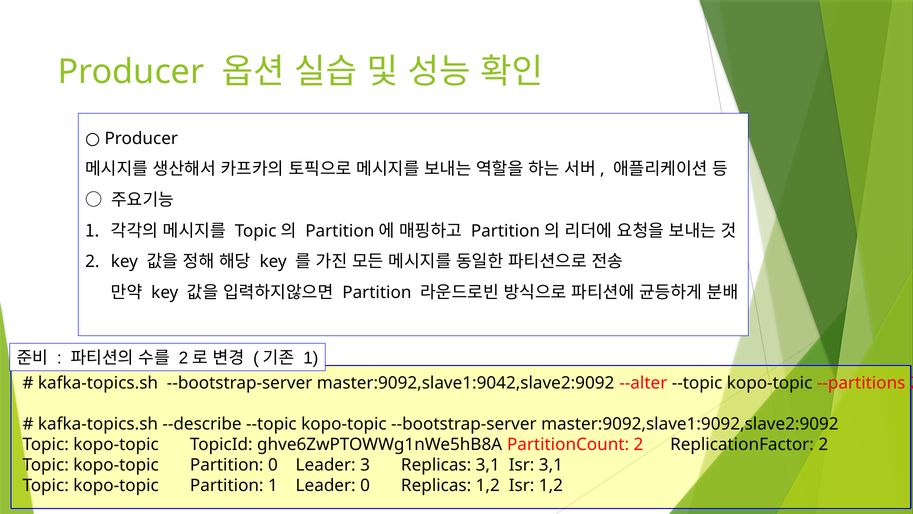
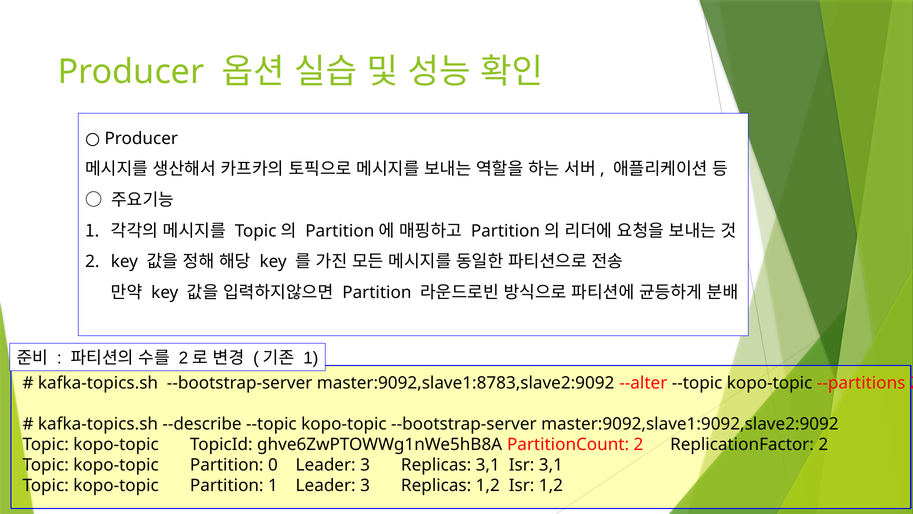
master:9092,slave1:9042,slave2:9092: master:9092,slave1:9042,slave2:9092 -> master:9092,slave1:8783,slave2:9092
1 Leader 0: 0 -> 3
